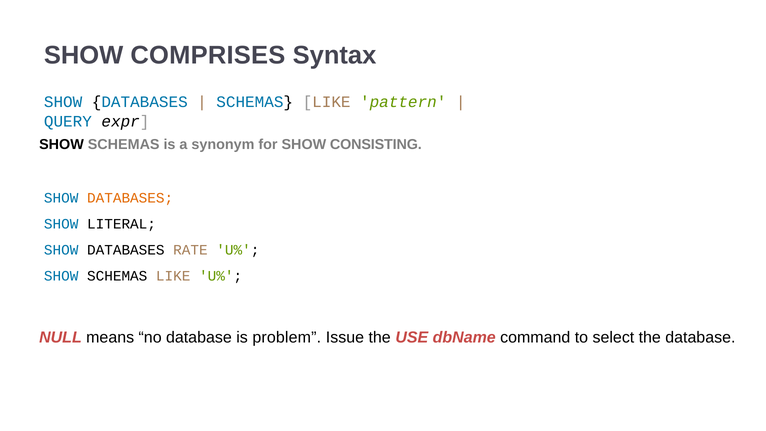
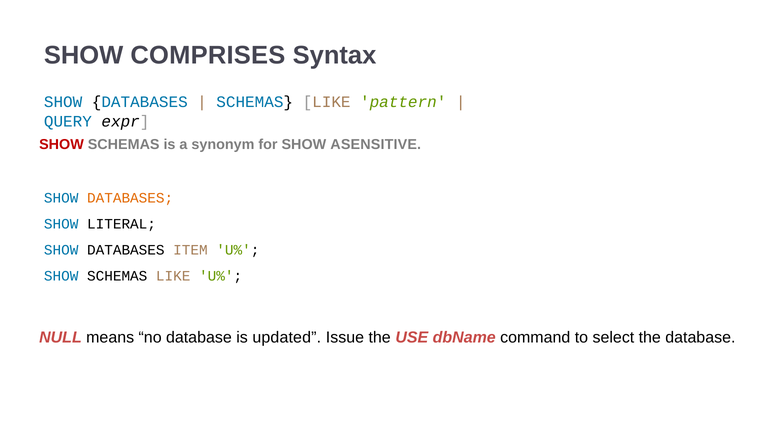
SHOW at (61, 145) colour: black -> red
CONSISTING: CONSISTING -> ASENSITIVE
RATE: RATE -> ITEM
problem: problem -> updated
